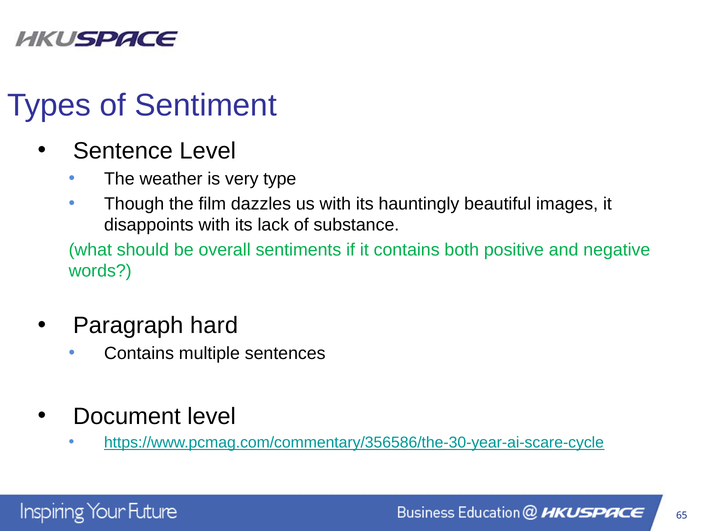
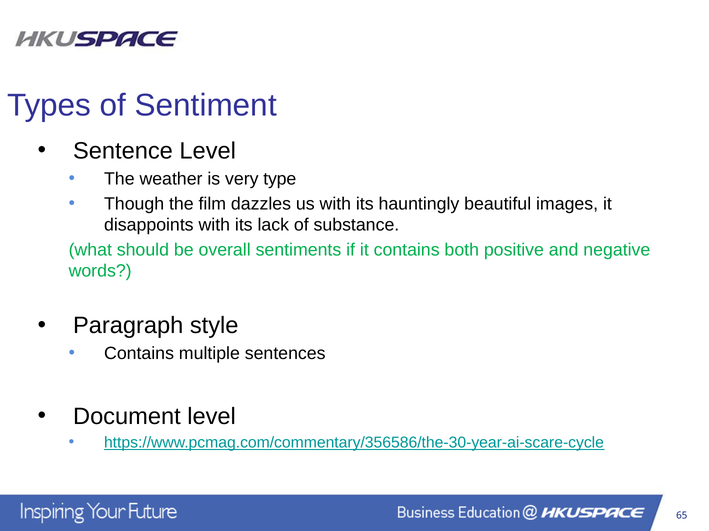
hard: hard -> style
